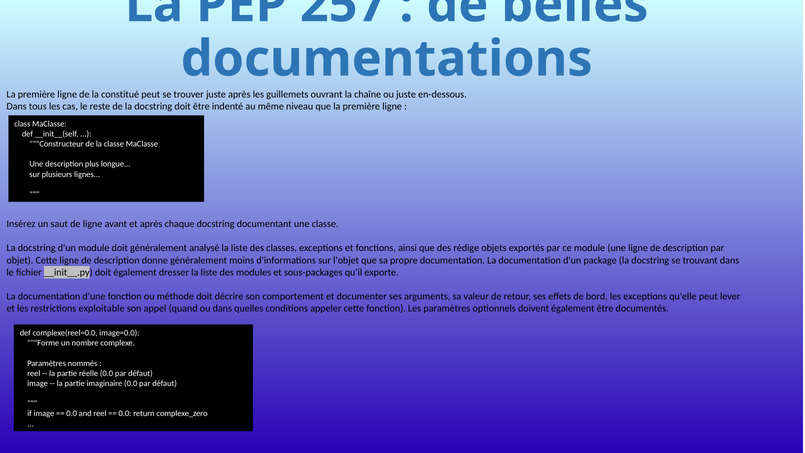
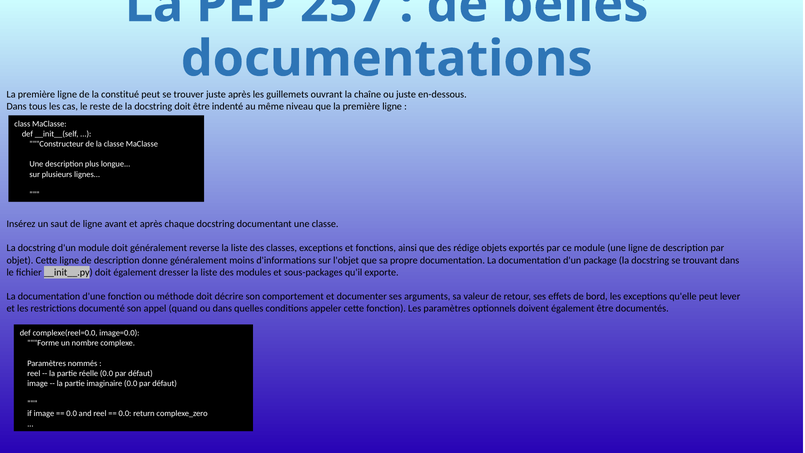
analysé: analysé -> reverse
exploitable: exploitable -> documenté
